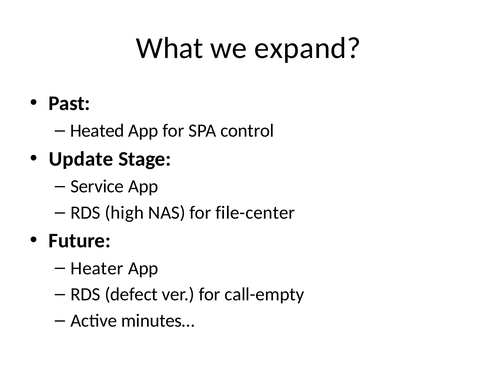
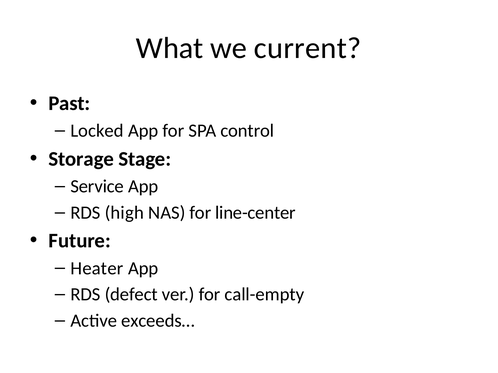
expand: expand -> current
Heated: Heated -> Locked
Update: Update -> Storage
file-center: file-center -> line-center
minutes…: minutes… -> exceeds…
